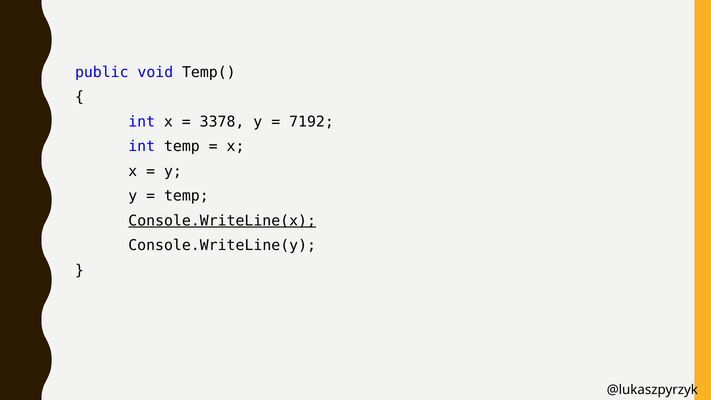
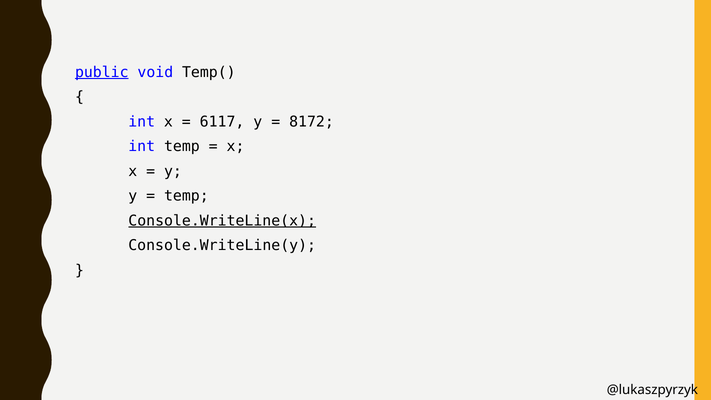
public underline: none -> present
3378: 3378 -> 6117
7192: 7192 -> 8172
